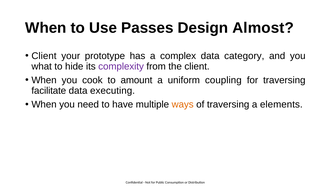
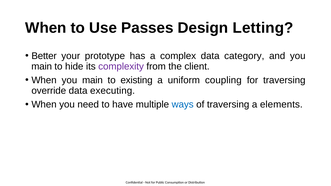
Almost: Almost -> Letting
Client at (44, 56): Client -> Better
what at (42, 66): what -> main
When you cook: cook -> main
amount: amount -> existing
facilitate: facilitate -> override
ways colour: orange -> blue
